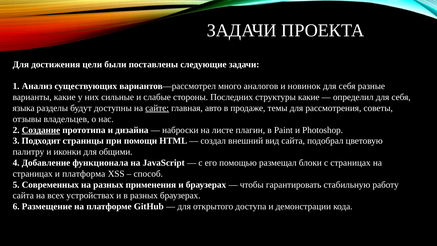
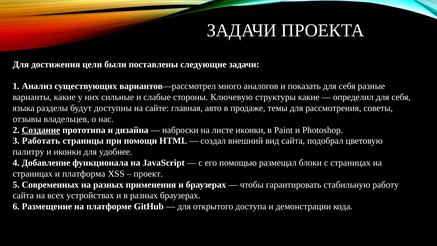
новинок: новинок -> показать
Последних: Последних -> Ключевую
сайте underline: present -> none
листе плагин: плагин -> иконки
Подходит: Подходит -> Работать
общими: общими -> удобнее
способ: способ -> проект
